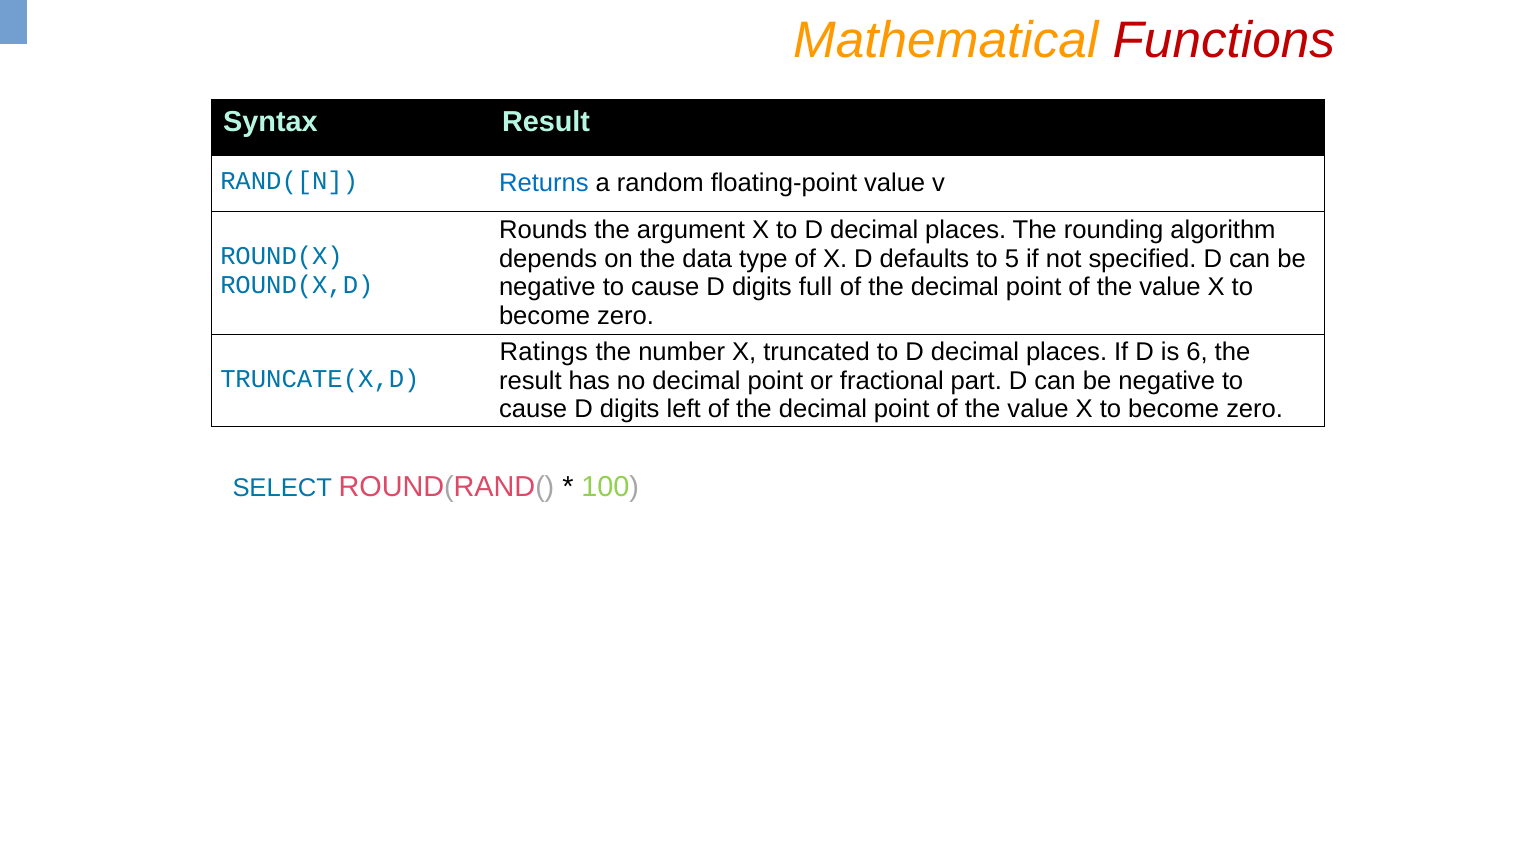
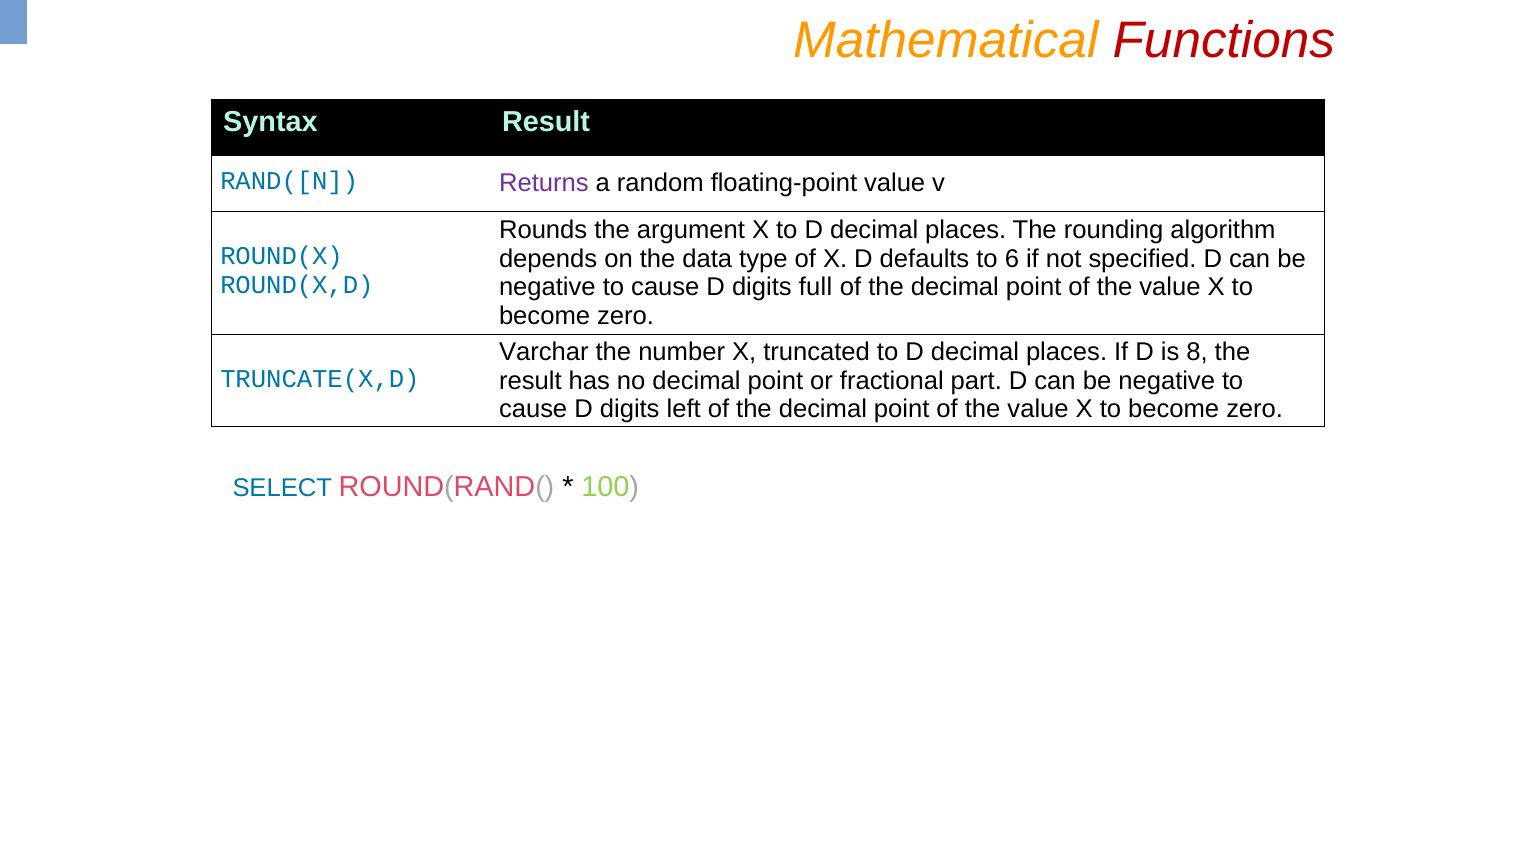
Returns colour: blue -> purple
5: 5 -> 6
Ratings: Ratings -> Varchar
6: 6 -> 8
